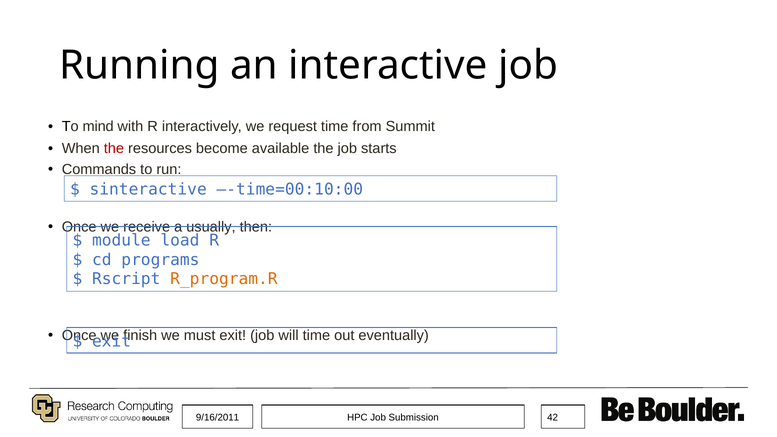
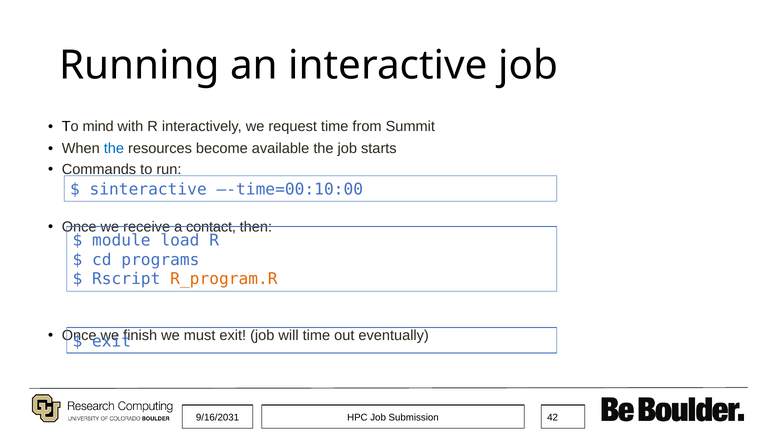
the at (114, 149) colour: red -> blue
usually: usually -> contact
9/16/2011: 9/16/2011 -> 9/16/2031
